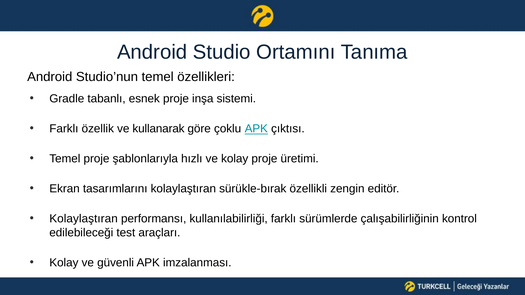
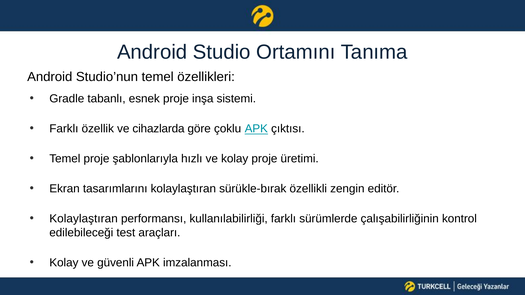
kullanarak: kullanarak -> cihazlarda
